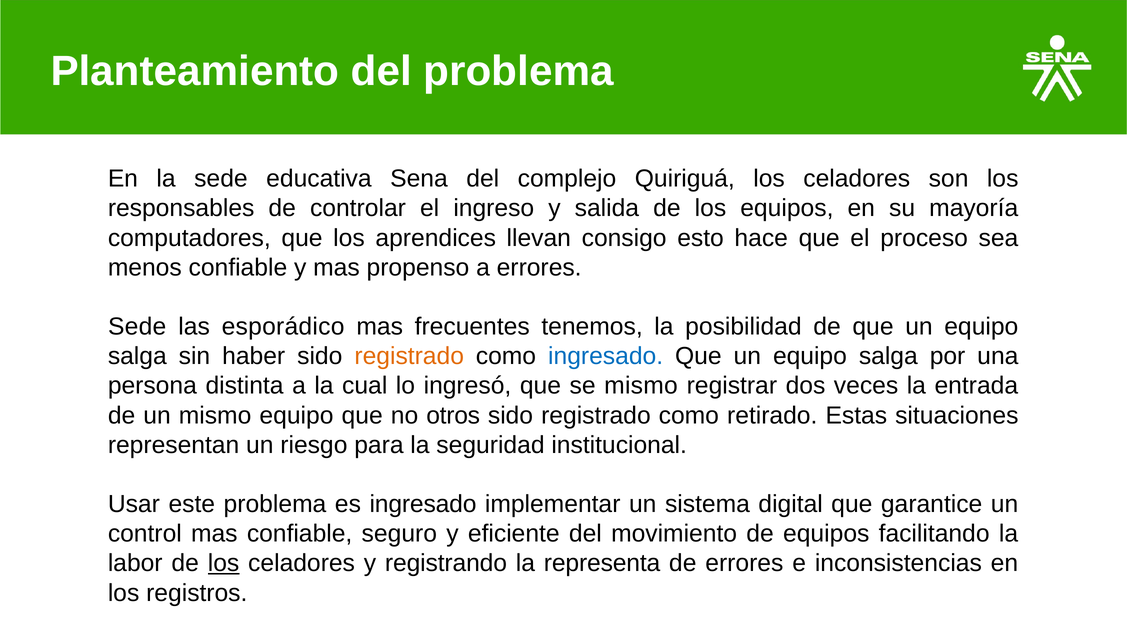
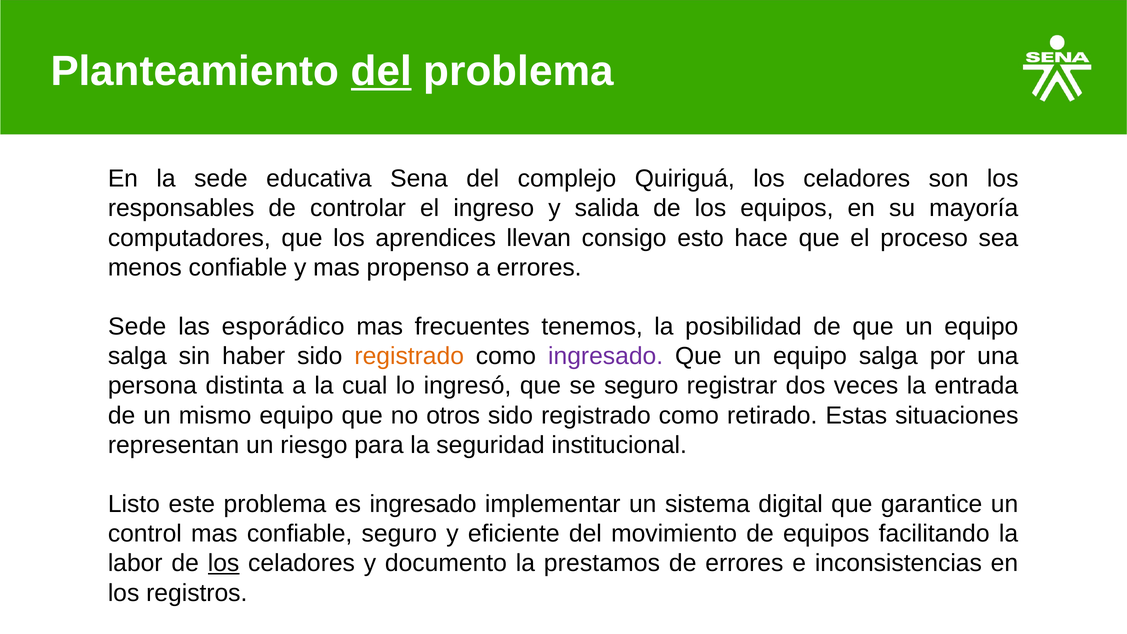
del at (381, 71) underline: none -> present
ingresado at (606, 356) colour: blue -> purple
se mismo: mismo -> seguro
Usar: Usar -> Listo
registrando: registrando -> documento
representa: representa -> prestamos
